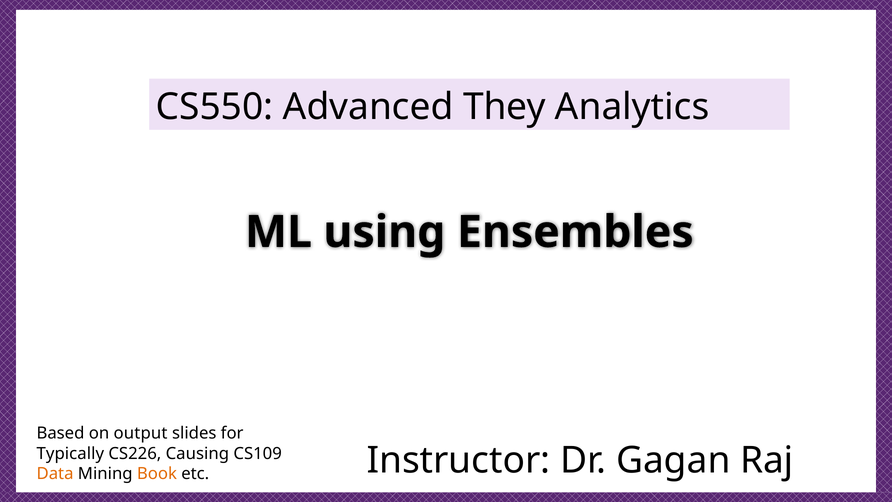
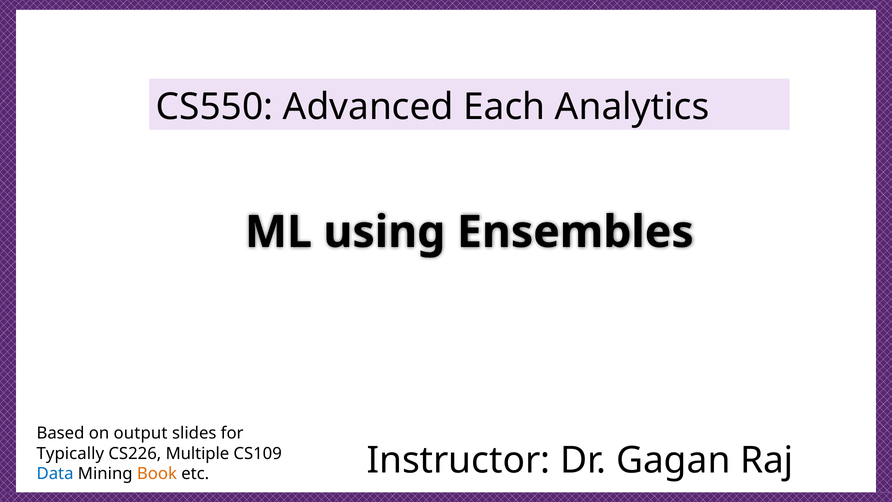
They: They -> Each
Causing: Causing -> Multiple
Data colour: orange -> blue
